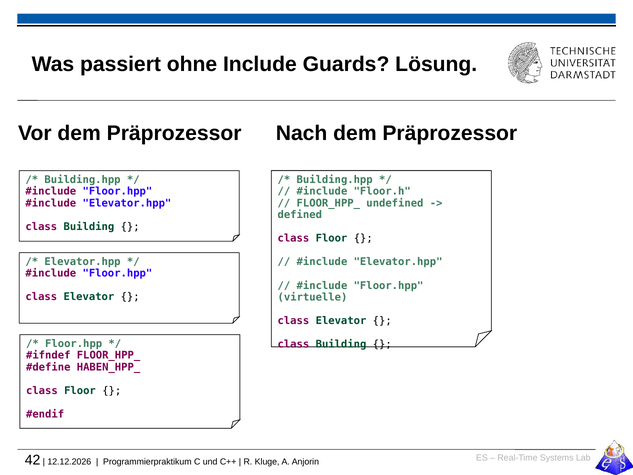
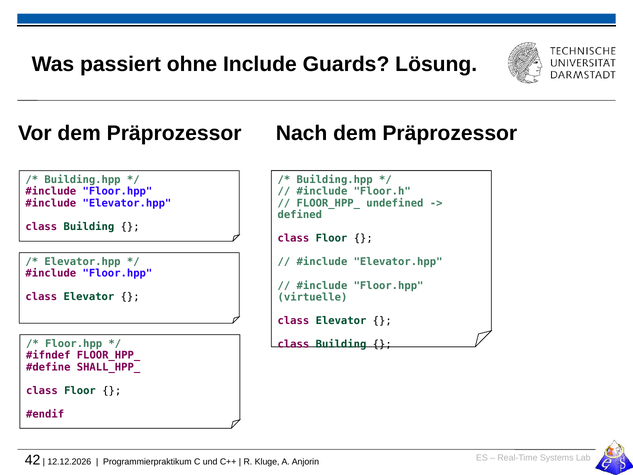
HABEN_HPP_: HABEN_HPP_ -> SHALL_HPP_
